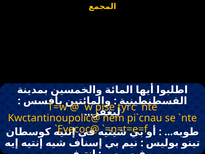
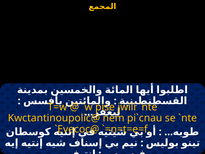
tyrc: tyrc -> jwili
